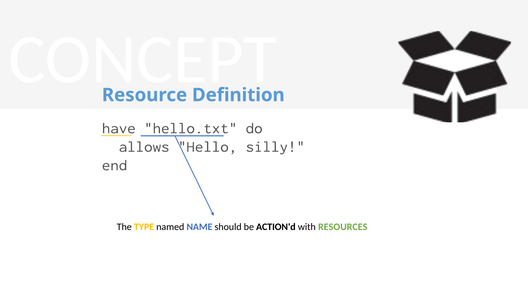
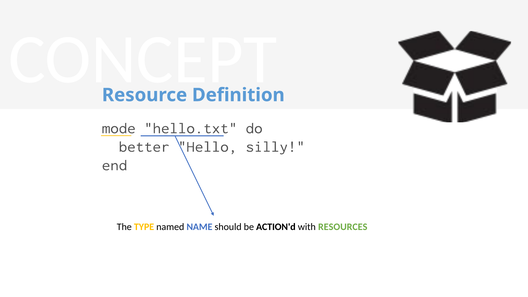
have: have -> mode
allows: allows -> better
